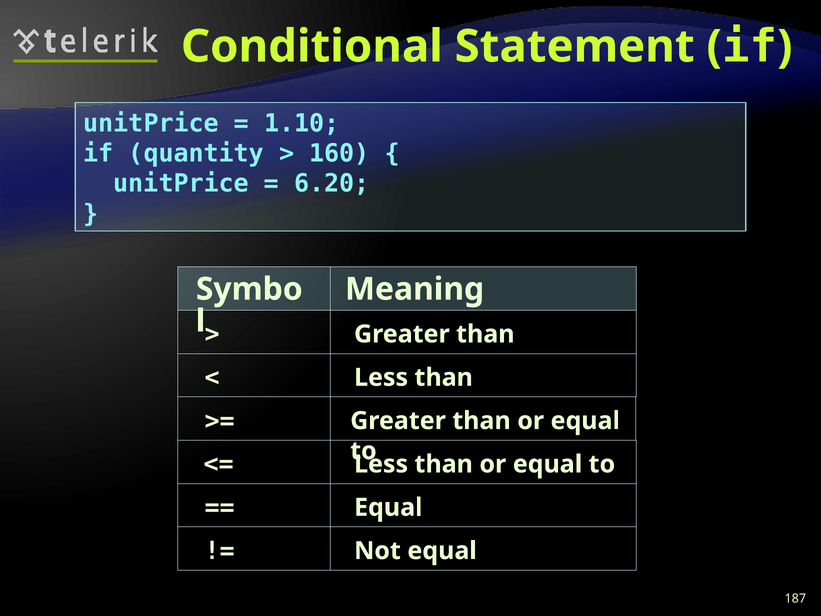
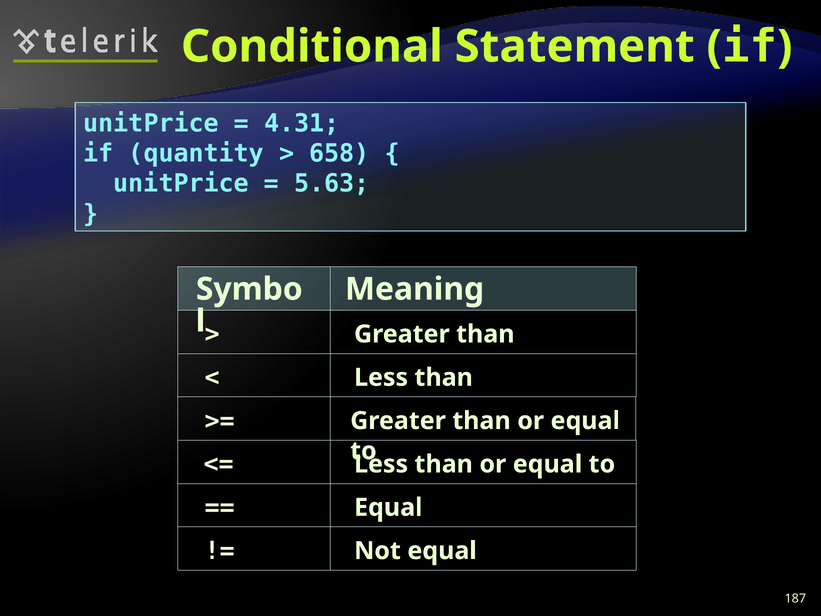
1.10: 1.10 -> 4.31
160: 160 -> 658
6.20: 6.20 -> 5.63
